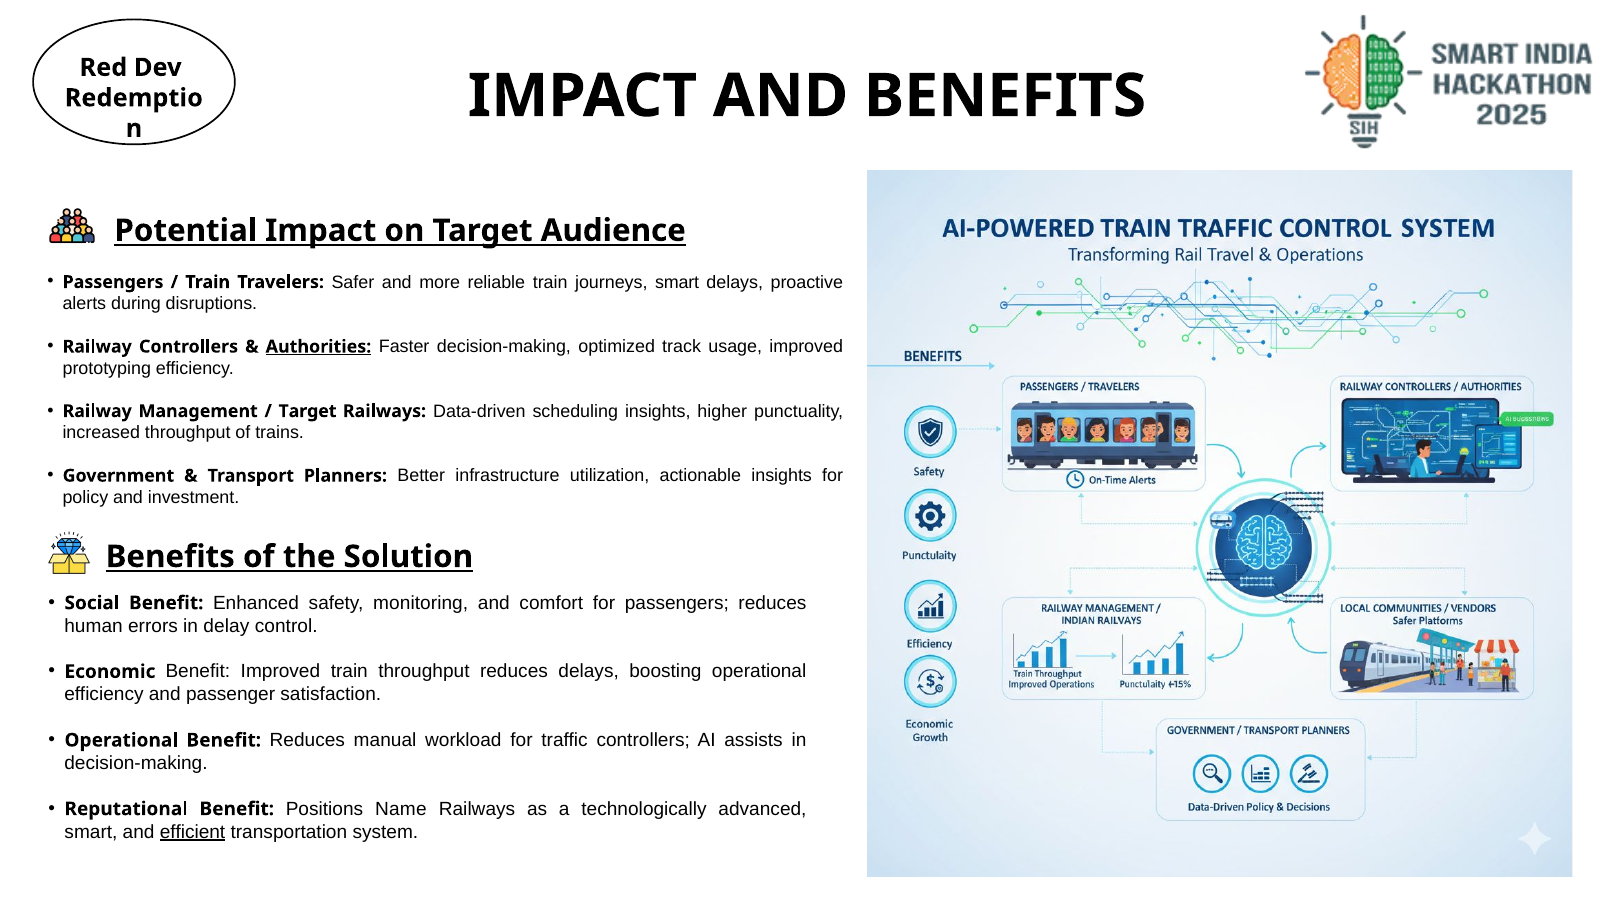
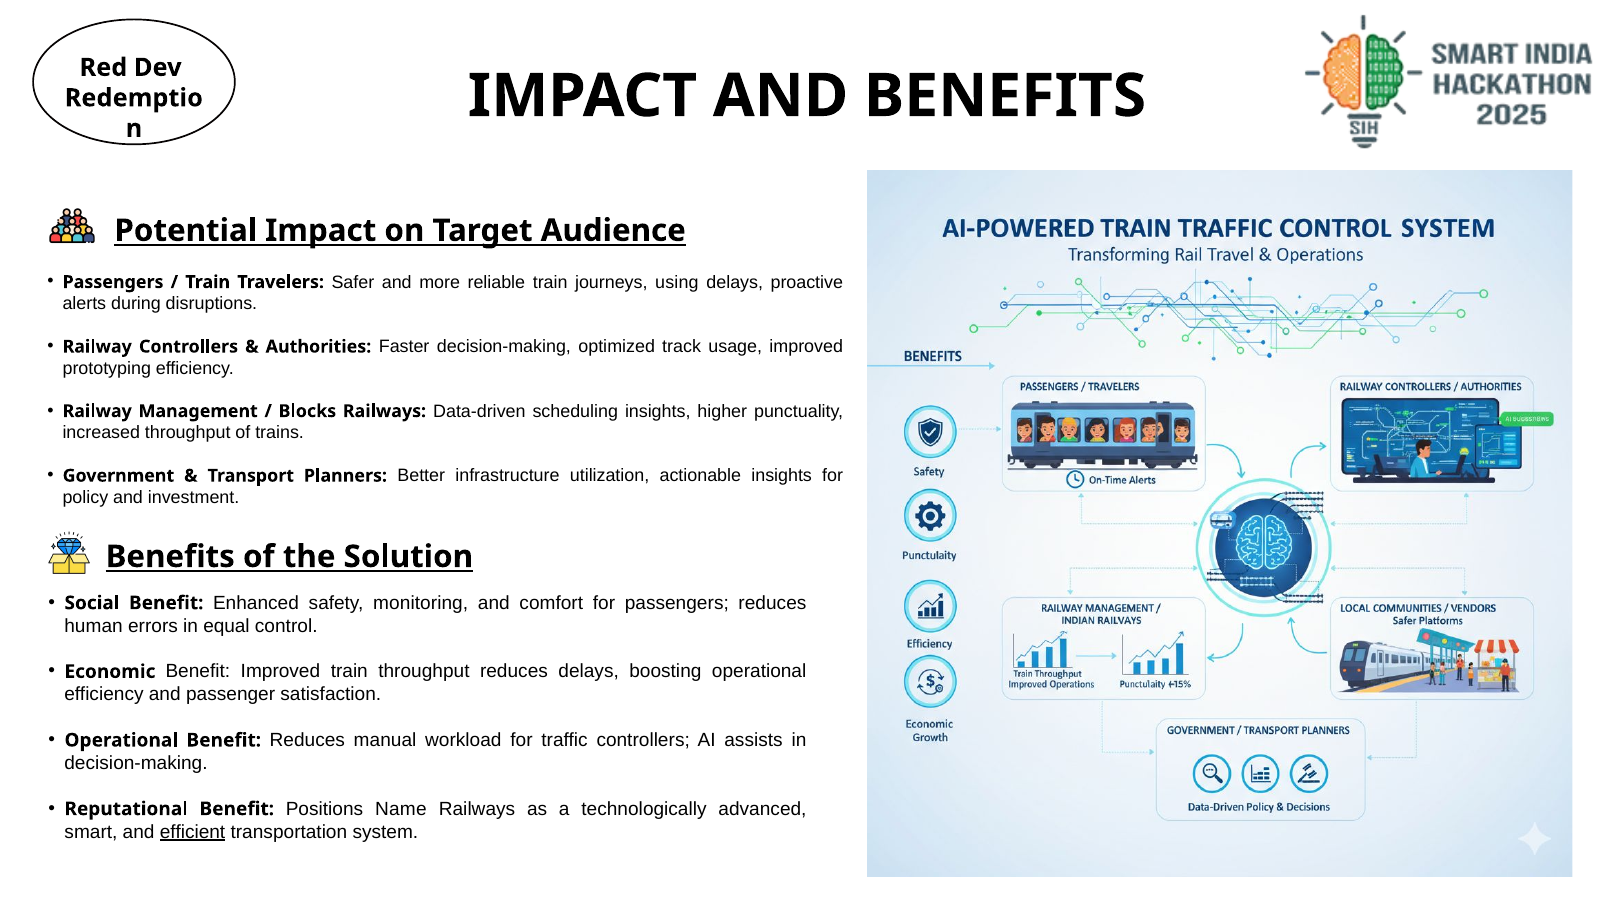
journeys smart: smart -> using
Authorities underline: present -> none
Target at (307, 411): Target -> Blocks
delay: delay -> equal
